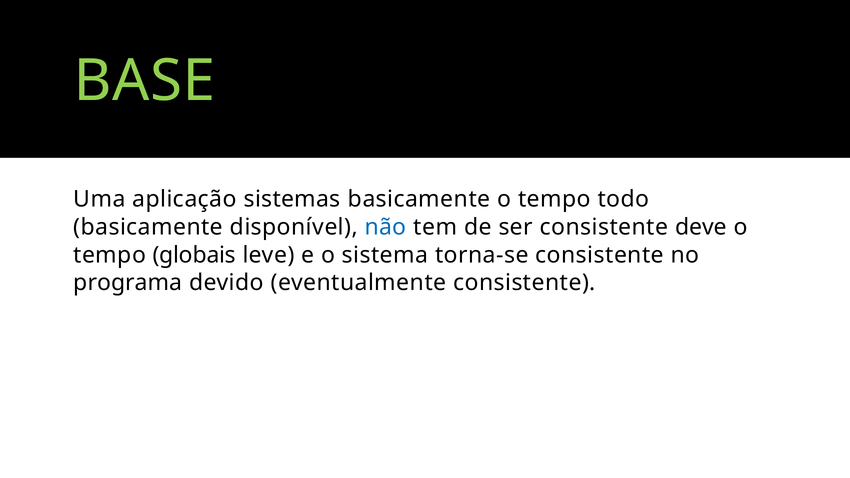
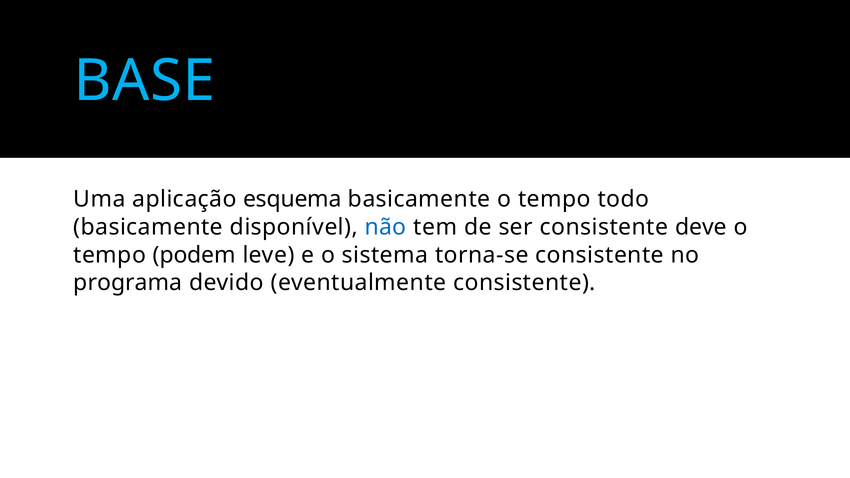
BASE colour: light green -> light blue
sistemas: sistemas -> esquema
globais: globais -> podem
